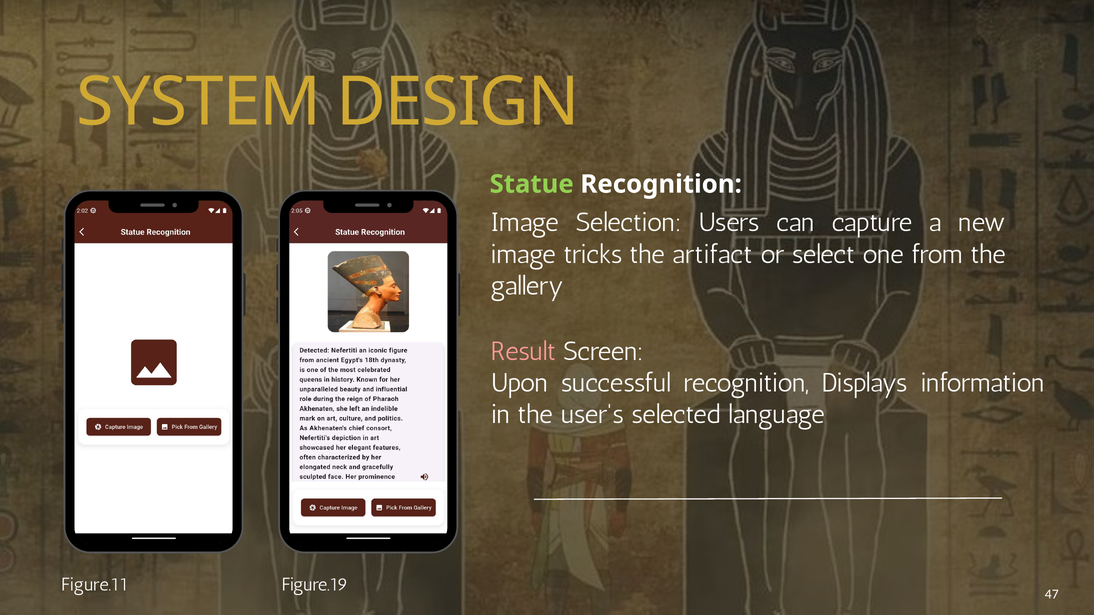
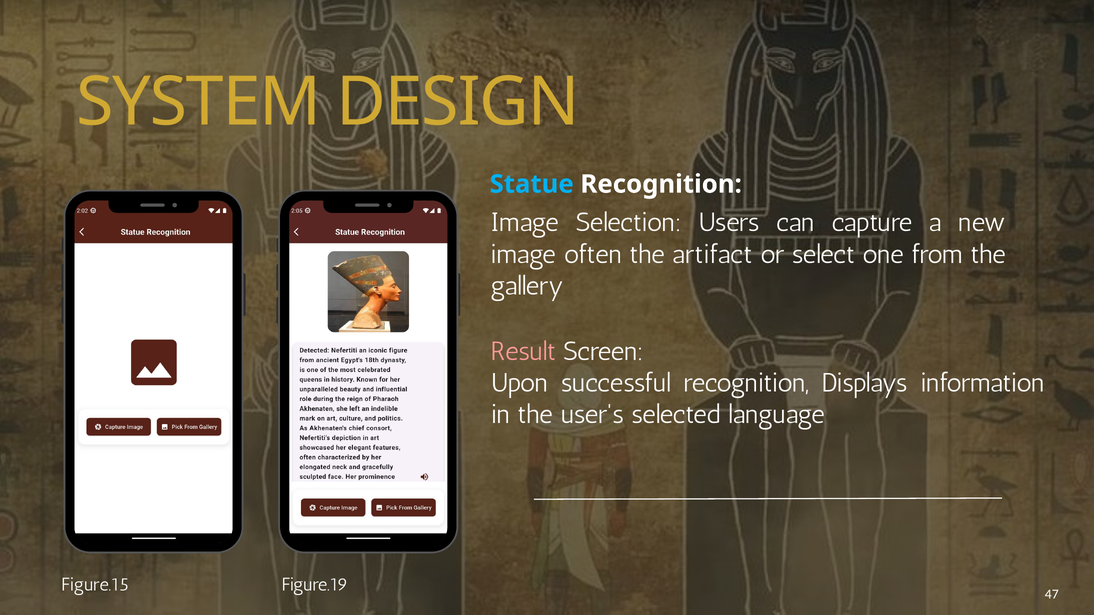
Statue colour: light green -> light blue
tricks: tricks -> often
Figure.11: Figure.11 -> Figure.15
